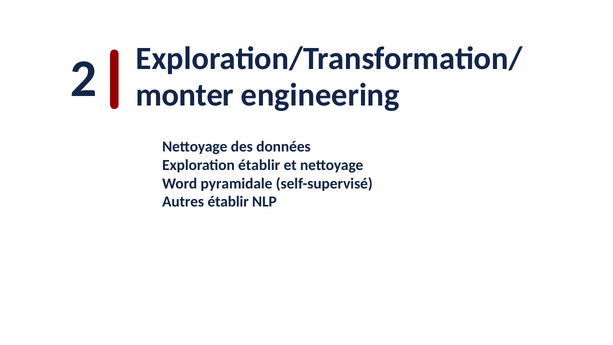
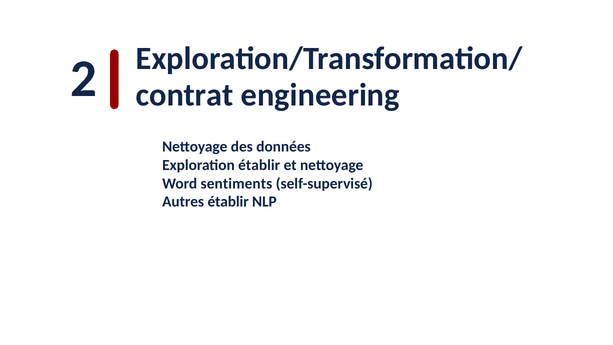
monter: monter -> contrat
pyramidale: pyramidale -> sentiments
